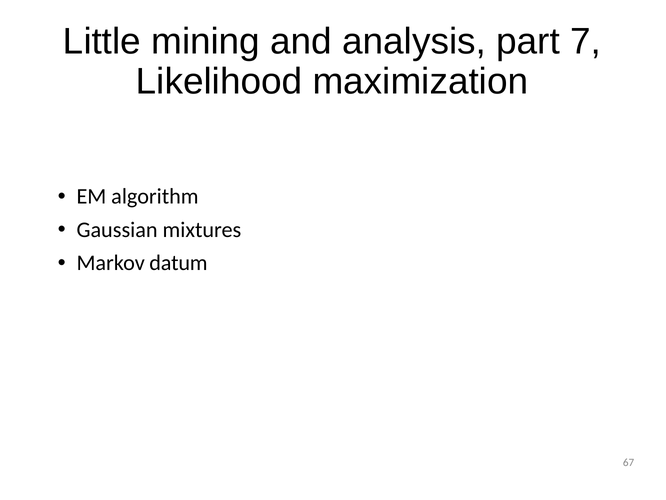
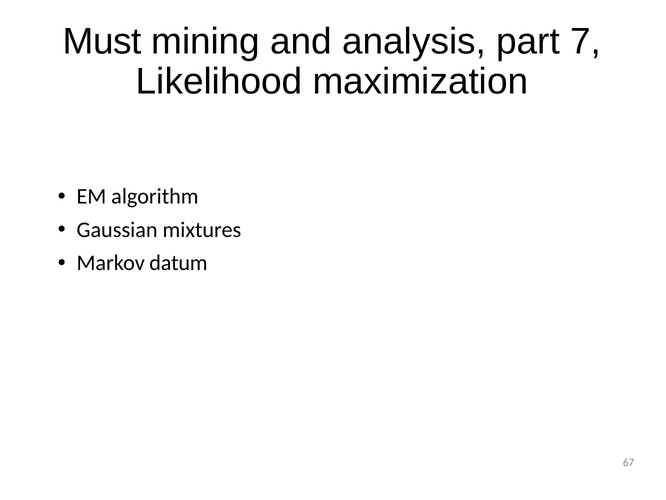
Little: Little -> Must
